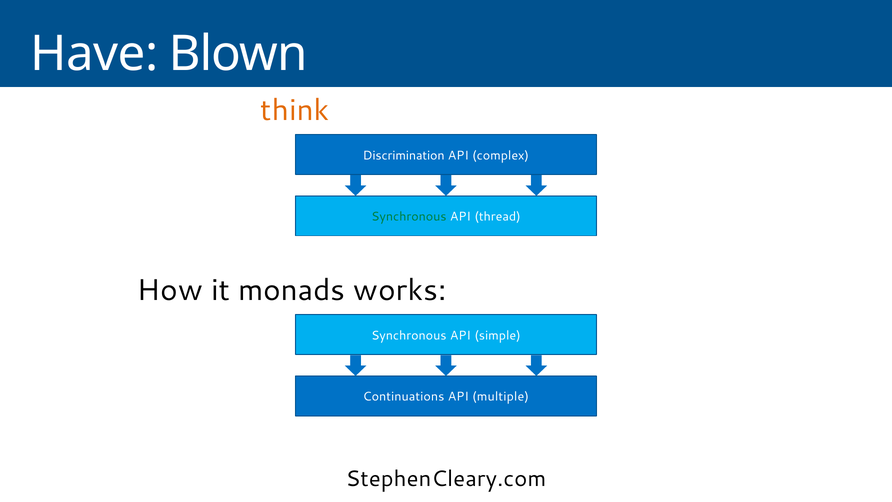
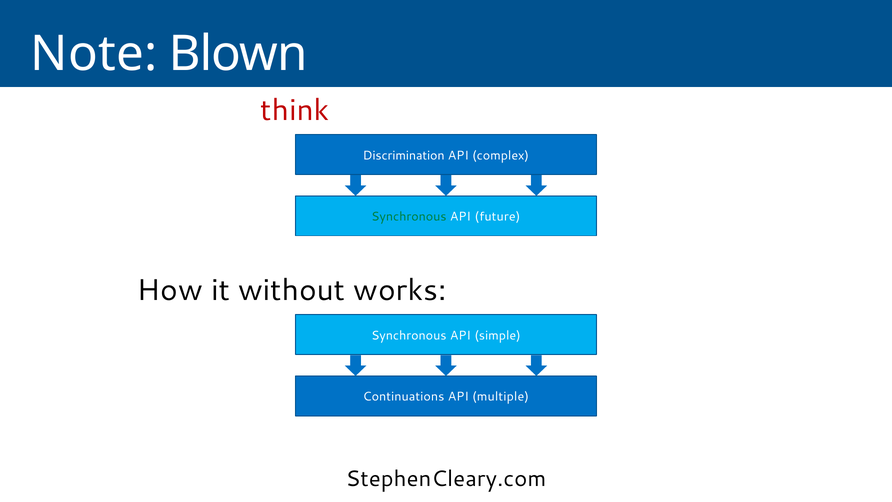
Have: Have -> Note
think colour: orange -> red
thread: thread -> future
monads: monads -> without
